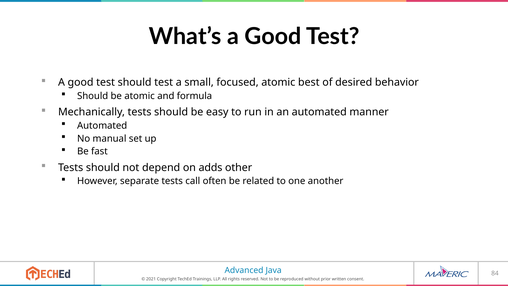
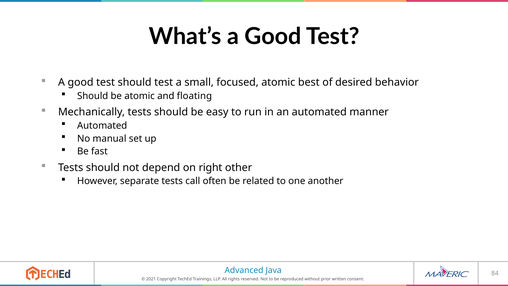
formula: formula -> floating
adds: adds -> right
